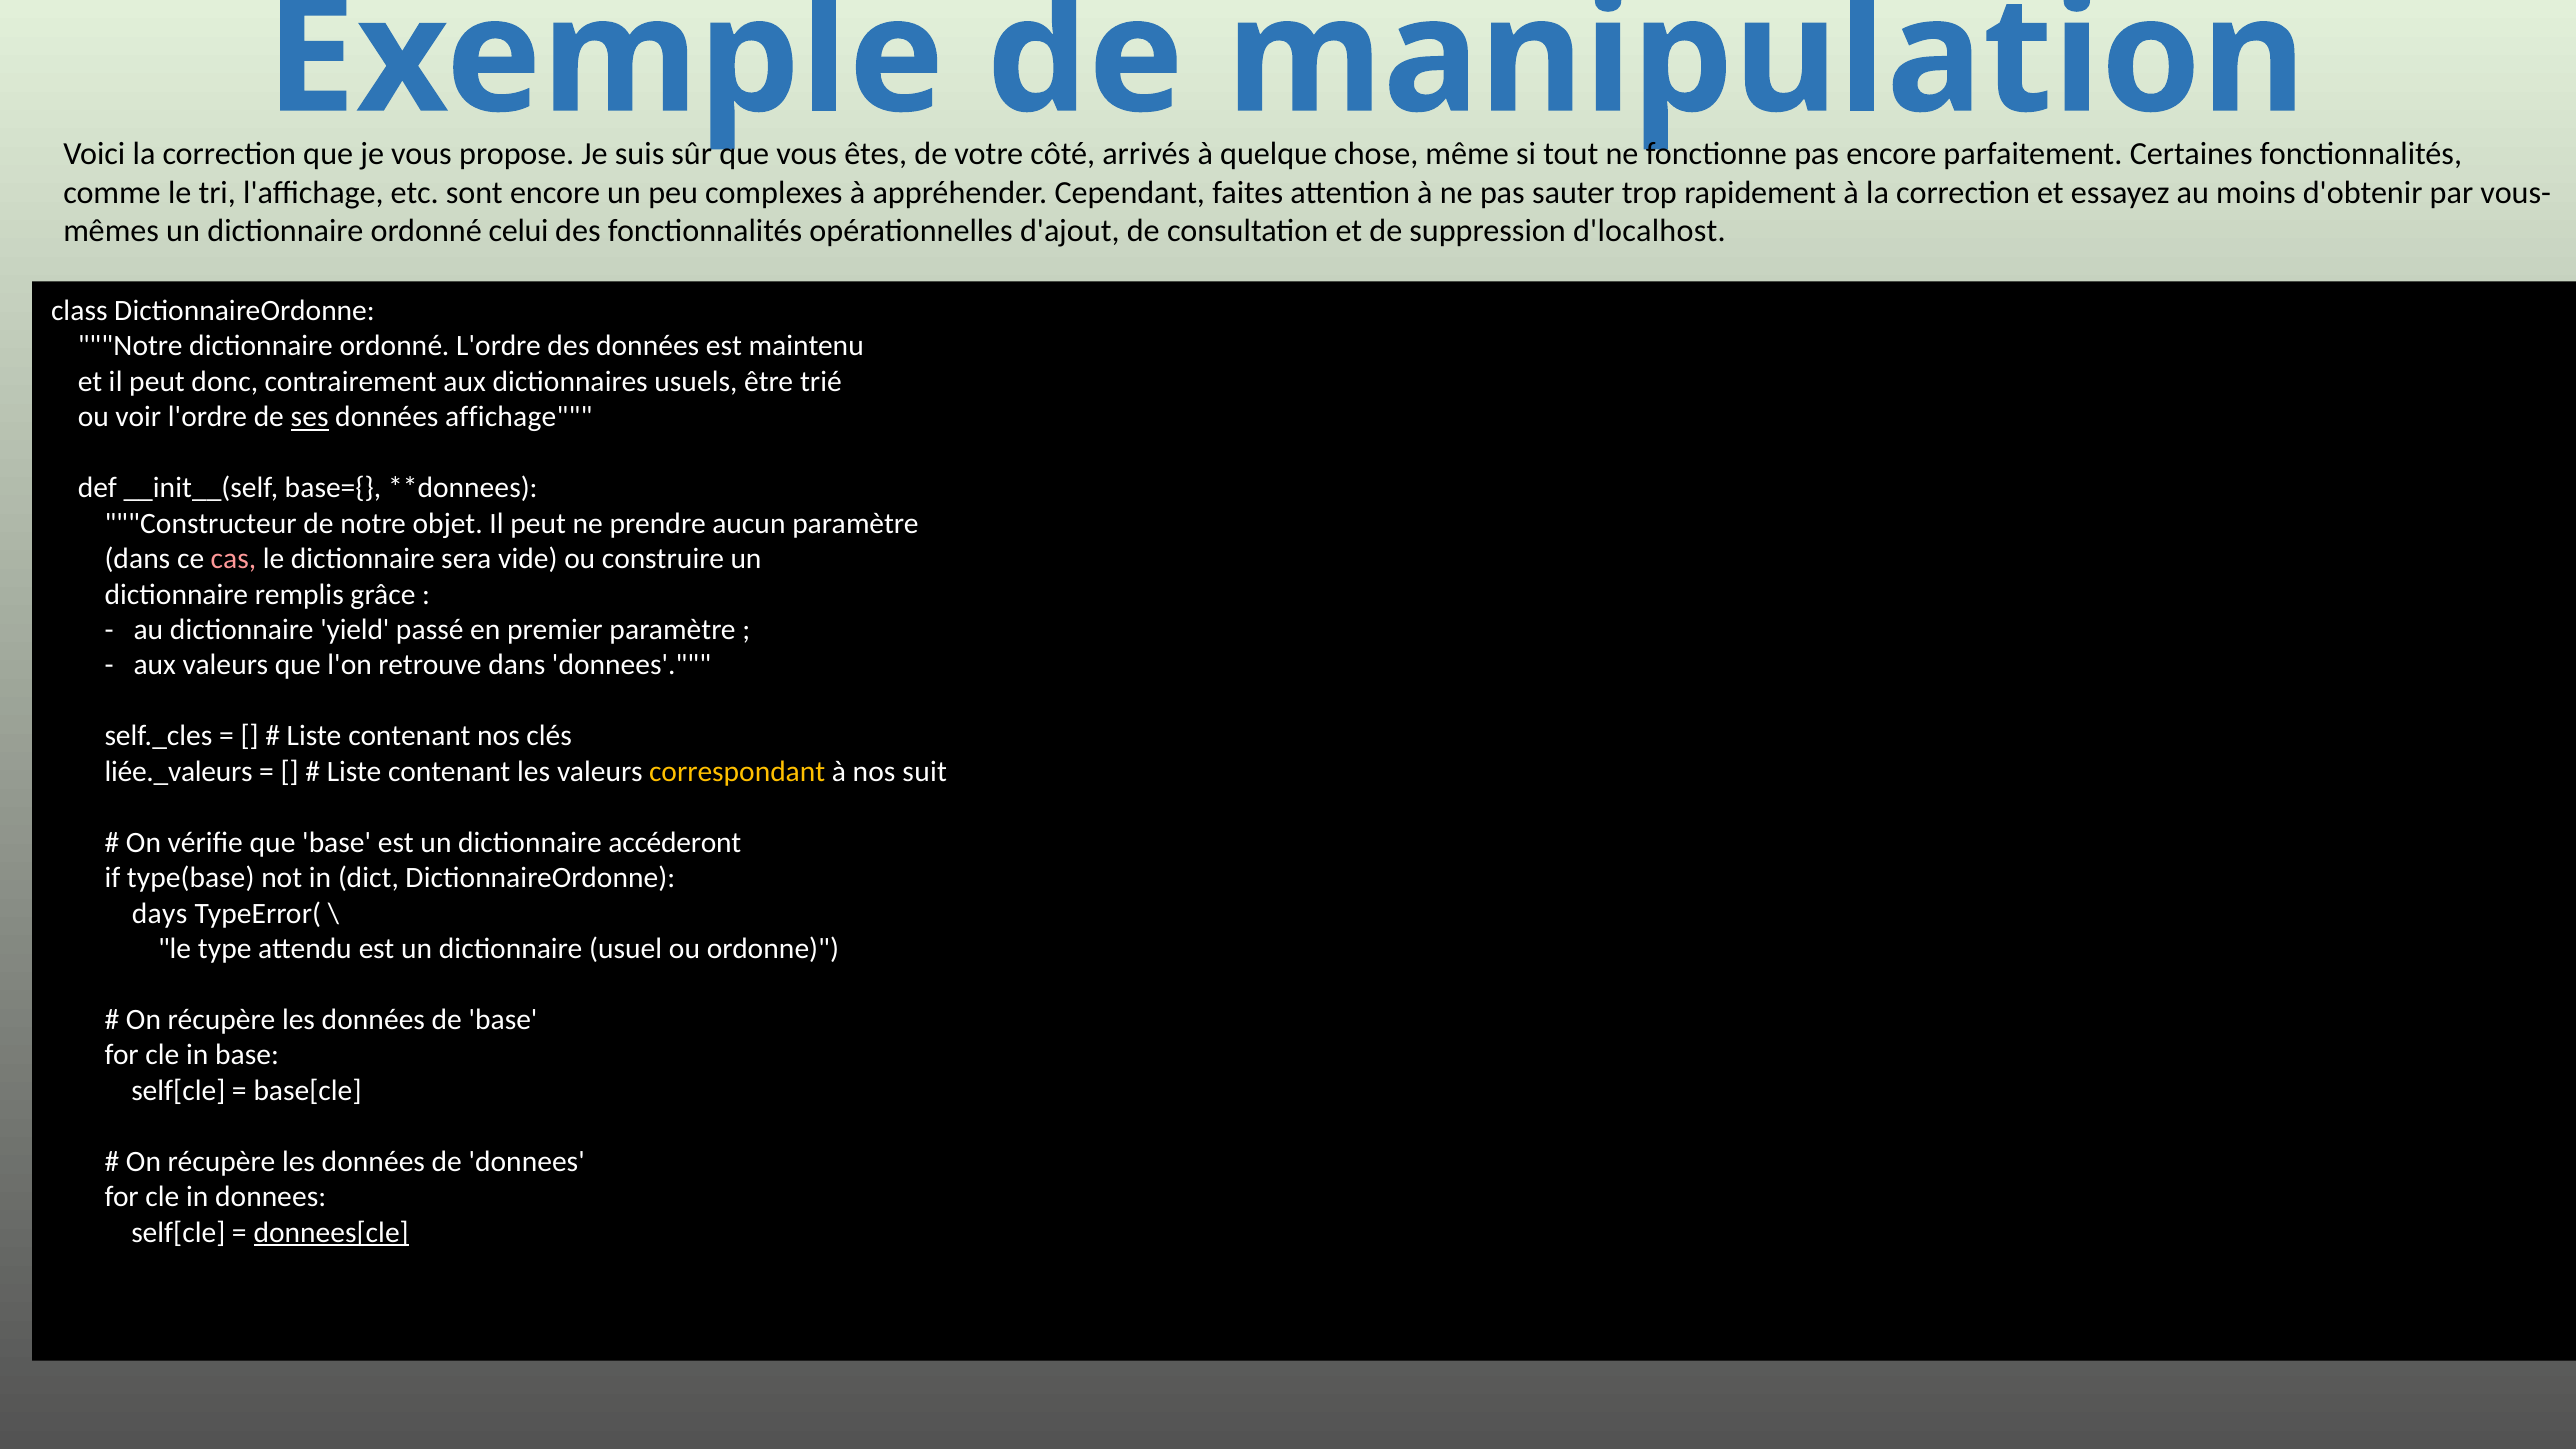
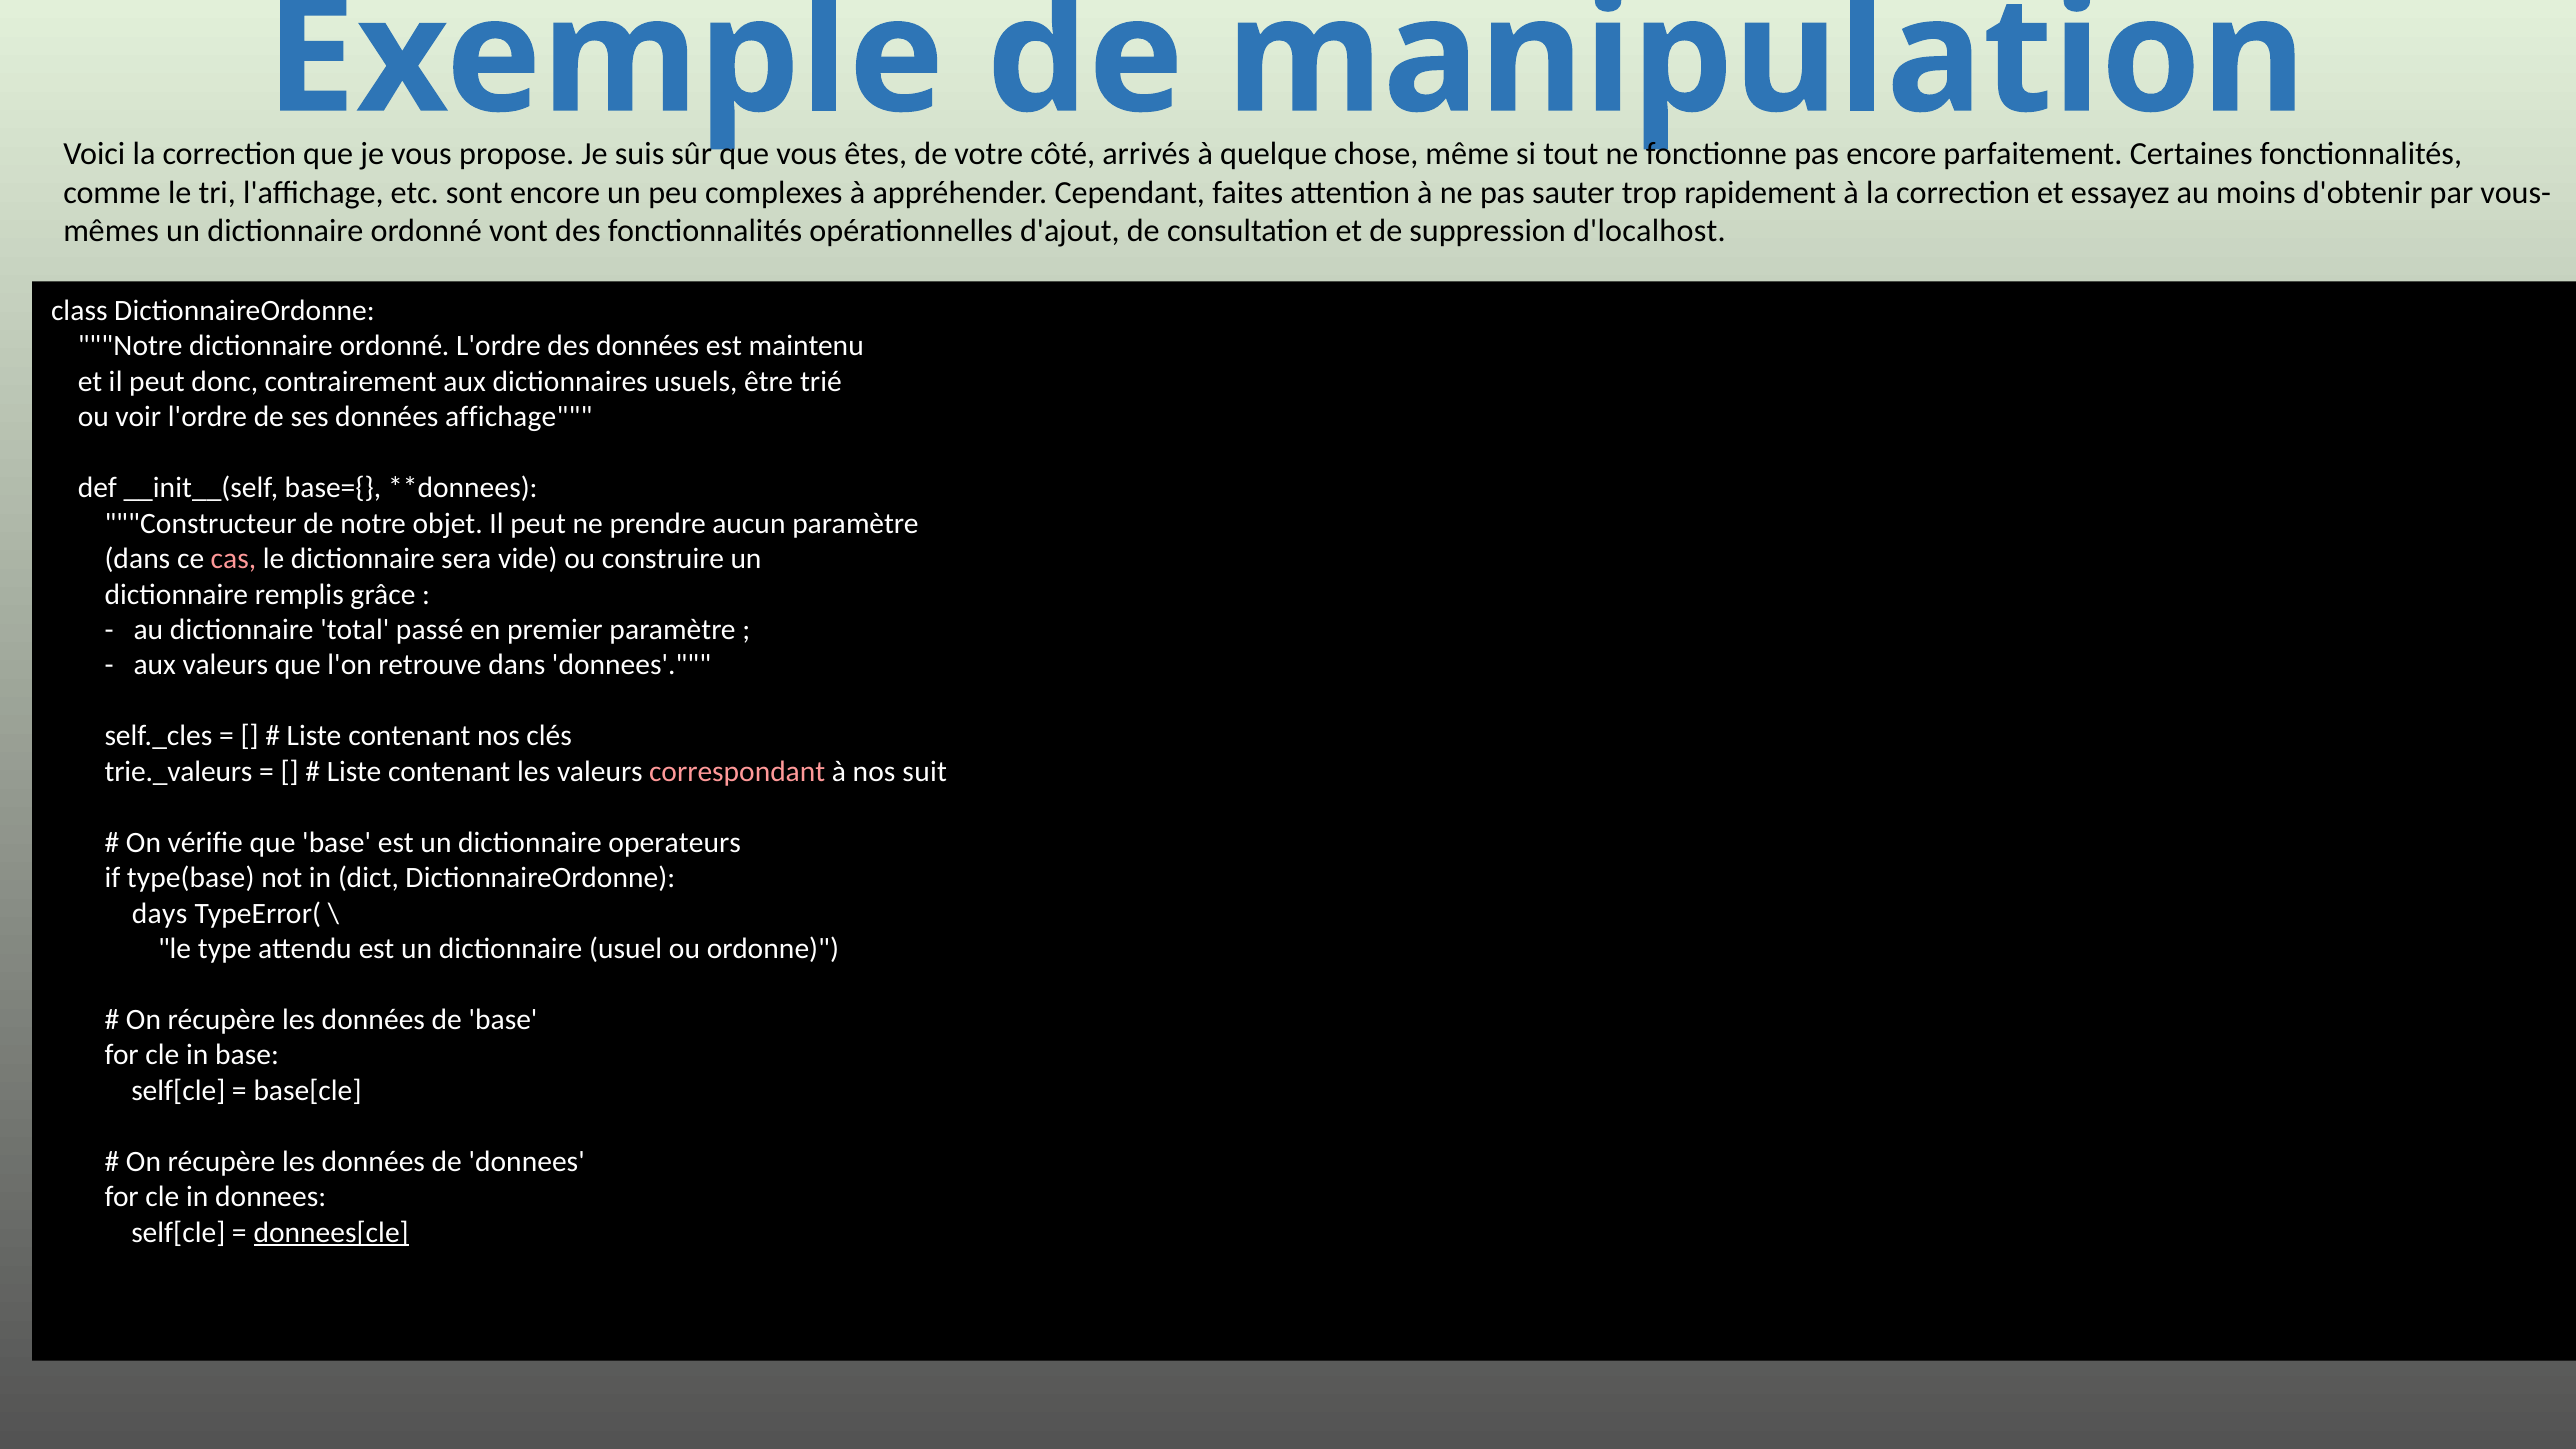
celui: celui -> vont
ses underline: present -> none
yield: yield -> total
liée._valeurs: liée._valeurs -> trie._valeurs
correspondant colour: yellow -> pink
accéderont: accéderont -> operateurs
